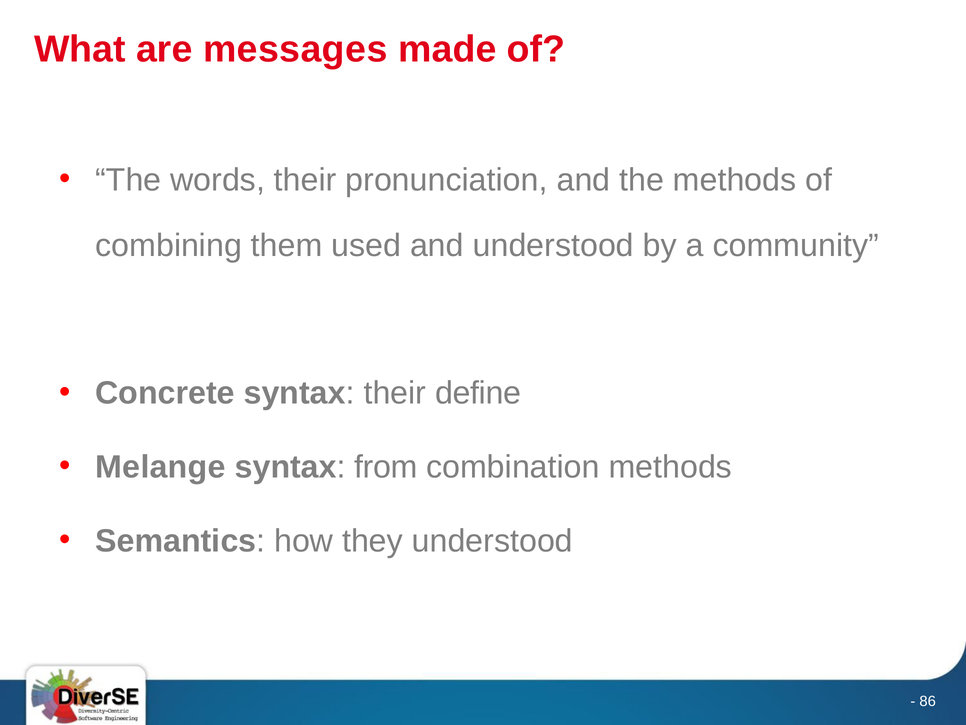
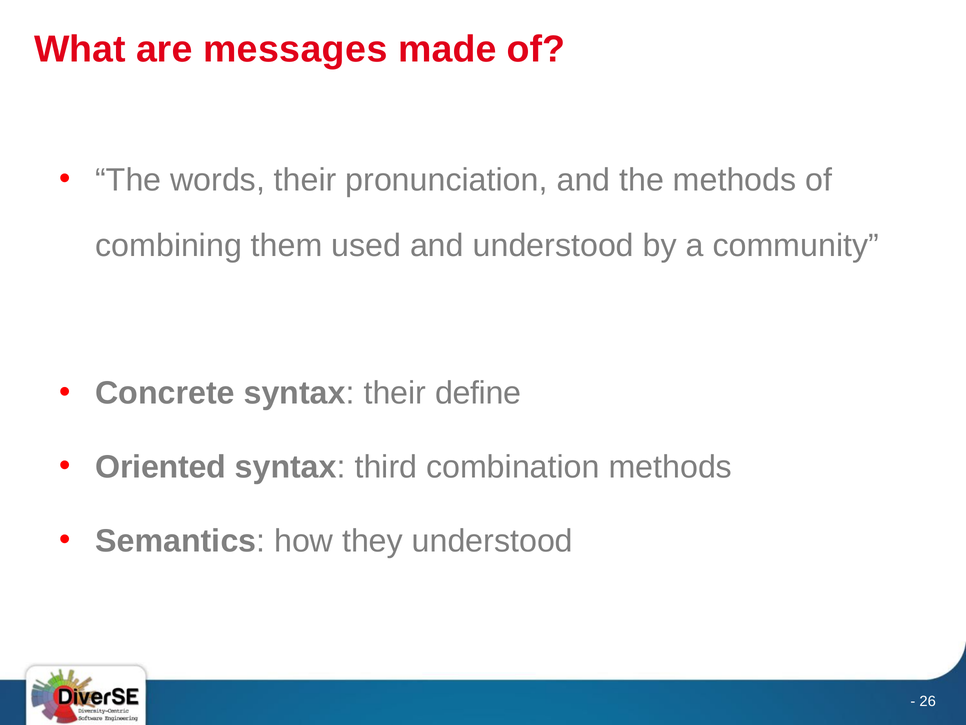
Melange: Melange -> Oriented
from: from -> third
86: 86 -> 26
